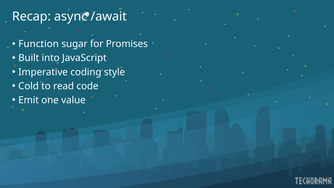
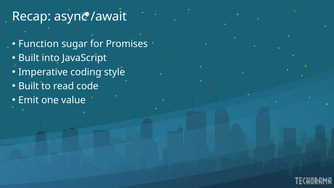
Cold at (29, 86): Cold -> Built
